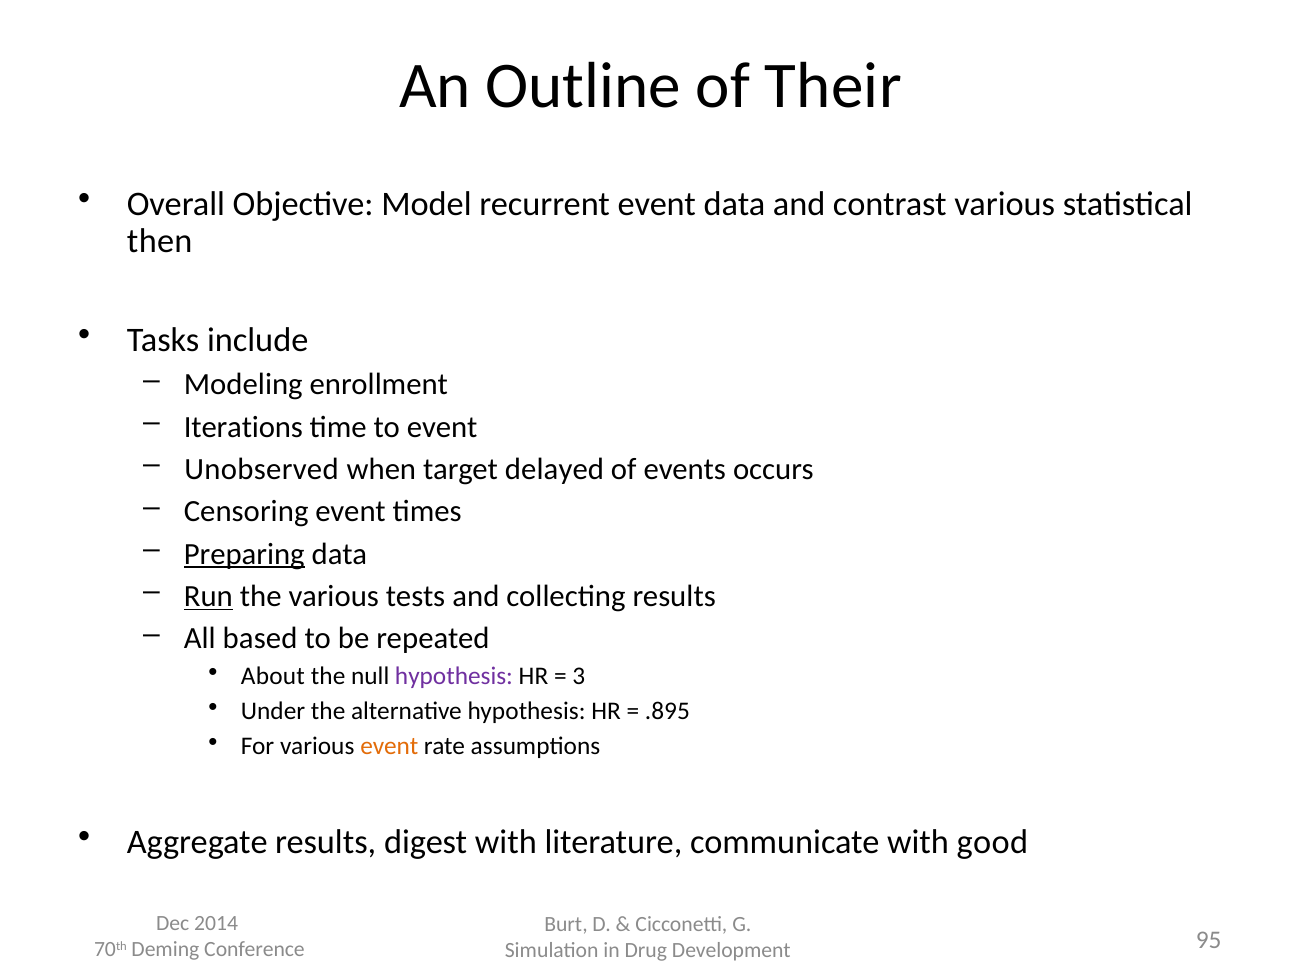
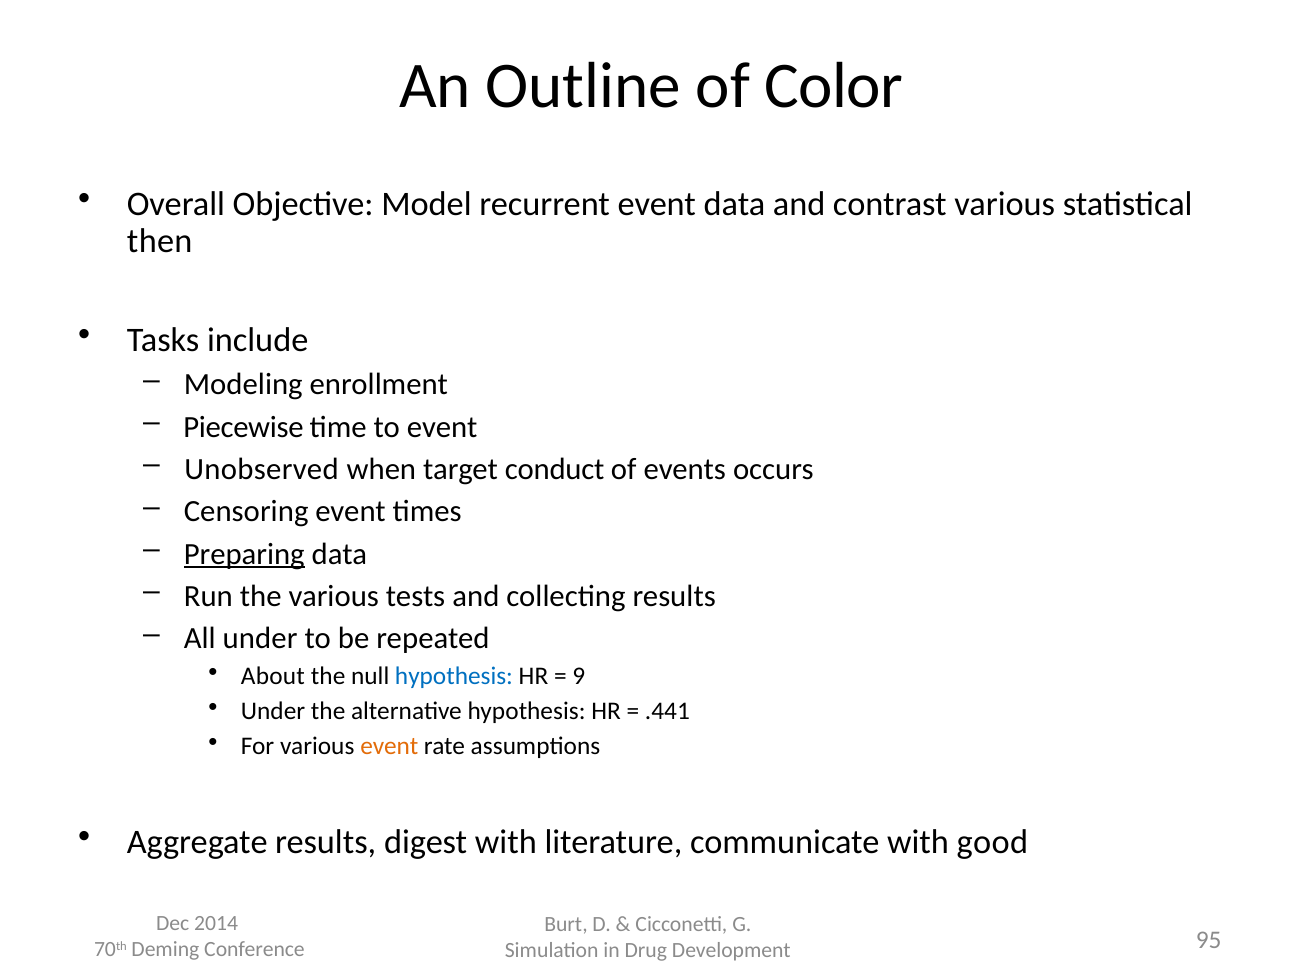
Their: Their -> Color
Iterations: Iterations -> Piecewise
delayed: delayed -> conduct
Run underline: present -> none
All based: based -> under
hypothesis at (454, 676) colour: purple -> blue
3: 3 -> 9
.895: .895 -> .441
